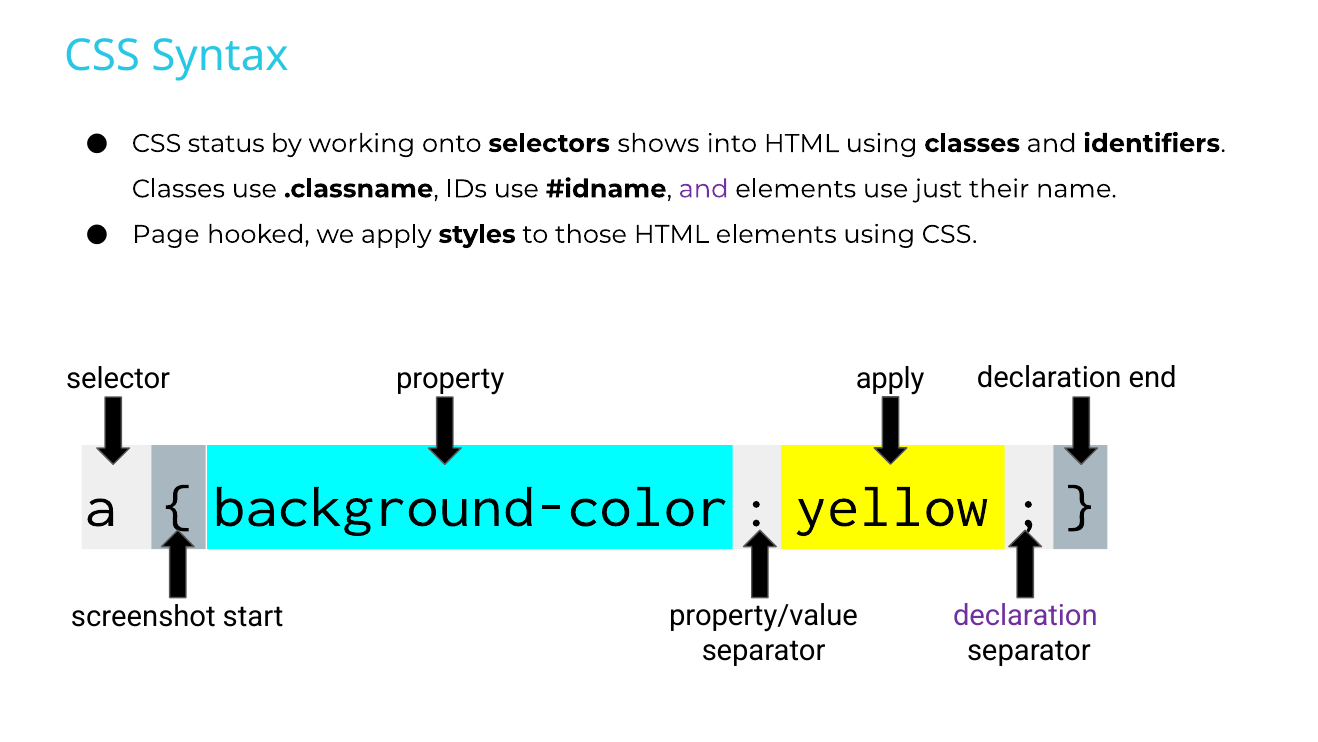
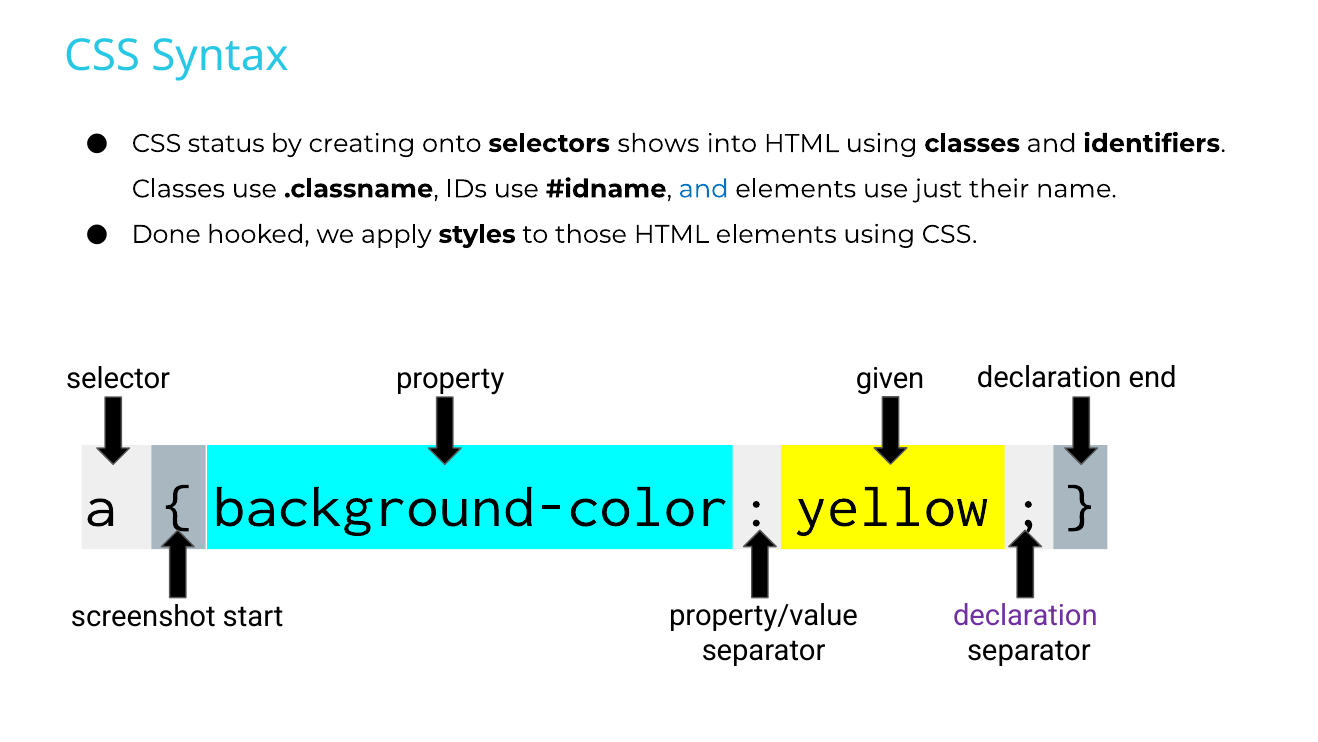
working: working -> creating
and at (704, 189) colour: purple -> blue
Page: Page -> Done
property apply: apply -> given
